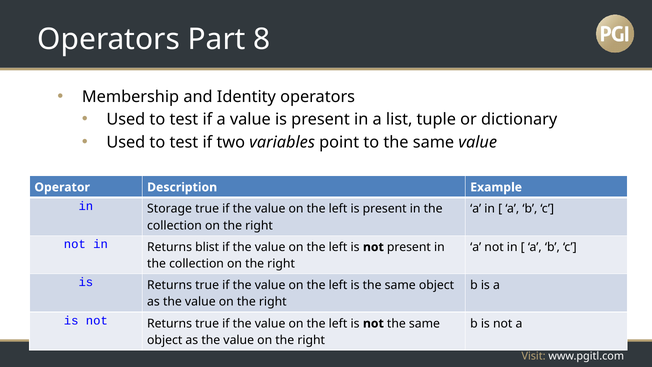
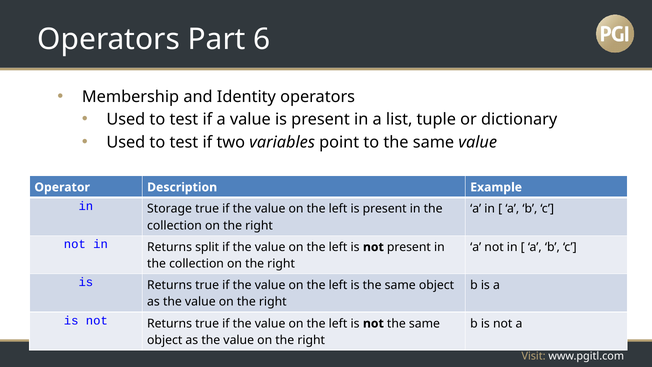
8: 8 -> 6
blist: blist -> split
